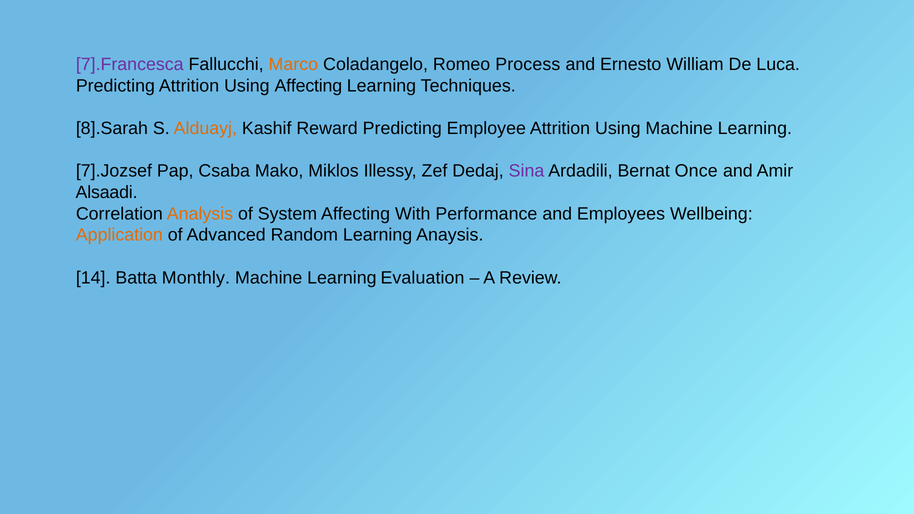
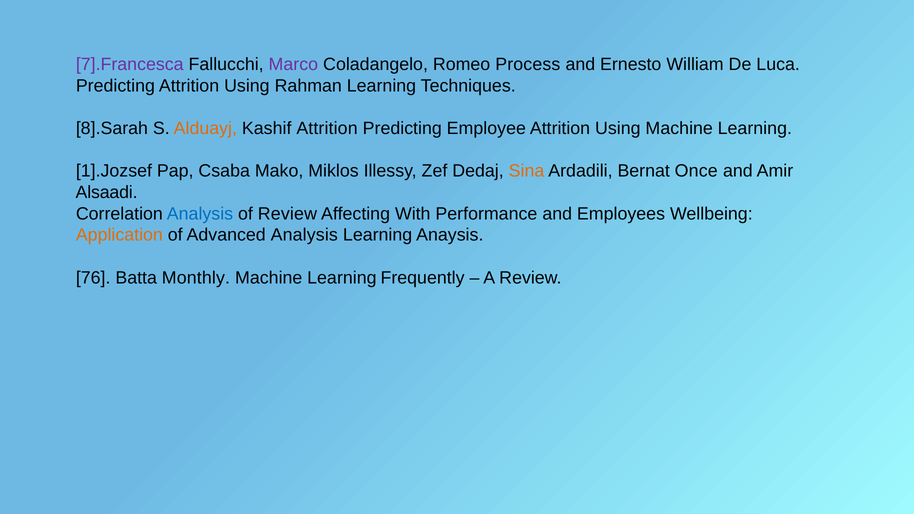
Marco colour: orange -> purple
Using Affecting: Affecting -> Rahman
Kashif Reward: Reward -> Attrition
7].Jozsef: 7].Jozsef -> 1].Jozsef
Sina colour: purple -> orange
Analysis at (200, 214) colour: orange -> blue
of System: System -> Review
Advanced Random: Random -> Analysis
14: 14 -> 76
Evaluation: Evaluation -> Frequently
